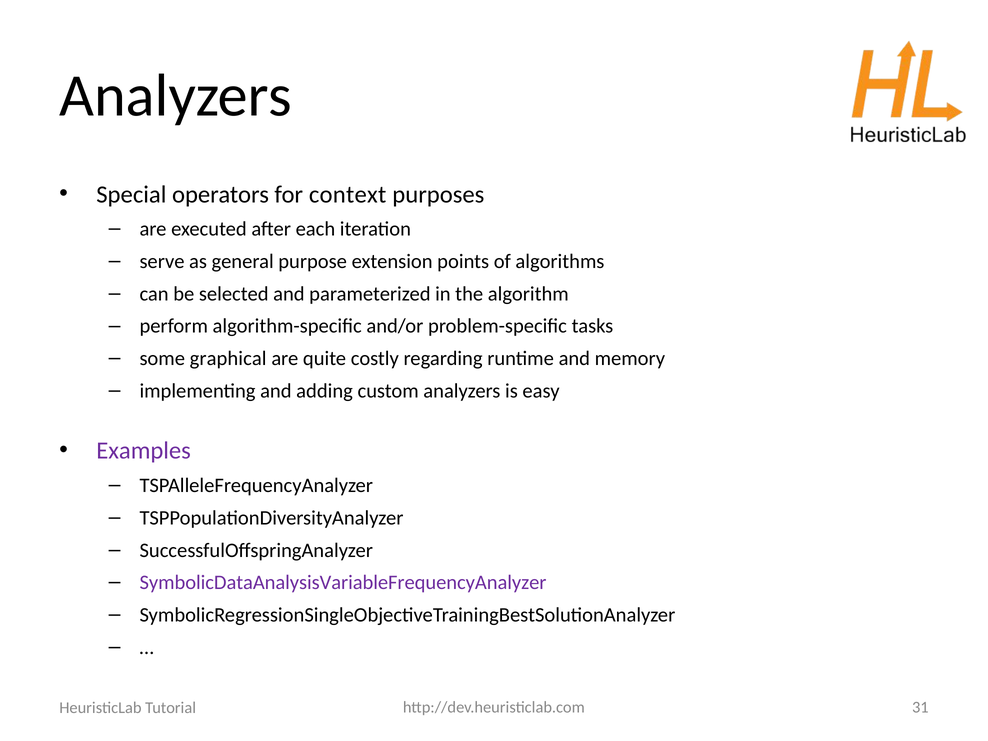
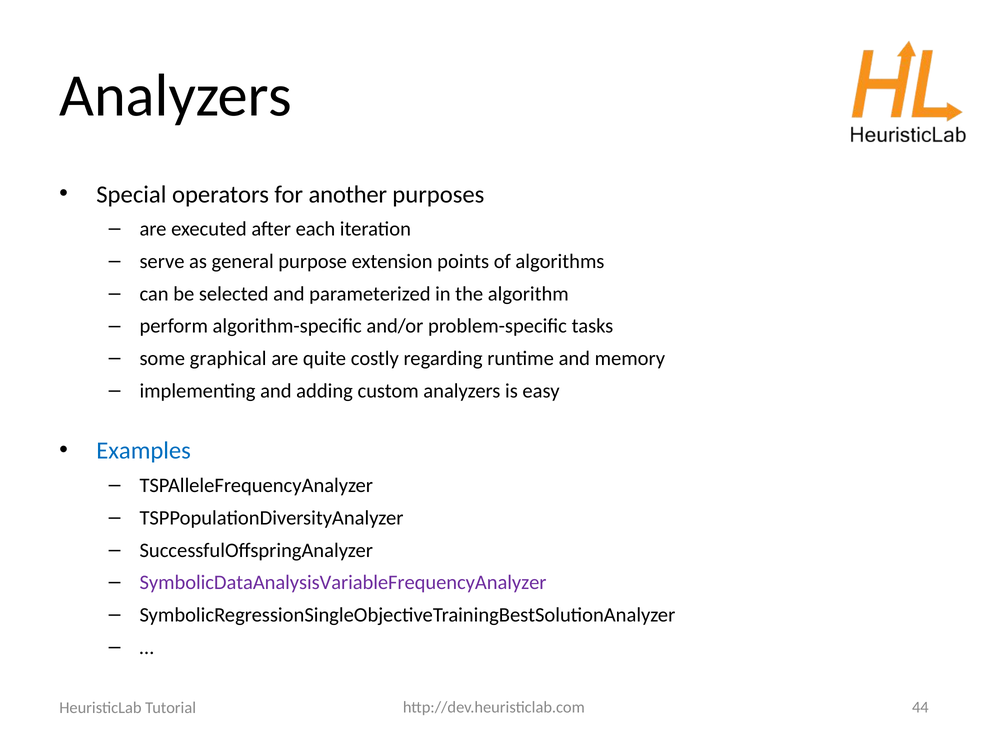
context: context -> another
Examples colour: purple -> blue
31: 31 -> 44
